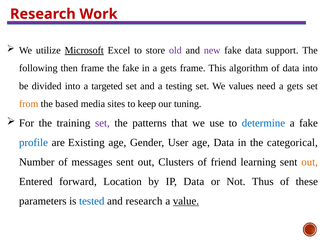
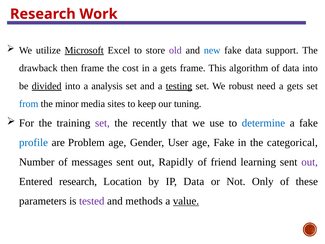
new colour: purple -> blue
following: following -> drawback
the fake: fake -> cost
divided underline: none -> present
targeted: targeted -> analysis
testing underline: none -> present
values: values -> robust
from colour: orange -> blue
based: based -> minor
patterns: patterns -> recently
Existing: Existing -> Problem
age Data: Data -> Fake
Clusters: Clusters -> Rapidly
out at (310, 162) colour: orange -> purple
Entered forward: forward -> research
Thus: Thus -> Only
tested colour: blue -> purple
and research: research -> methods
